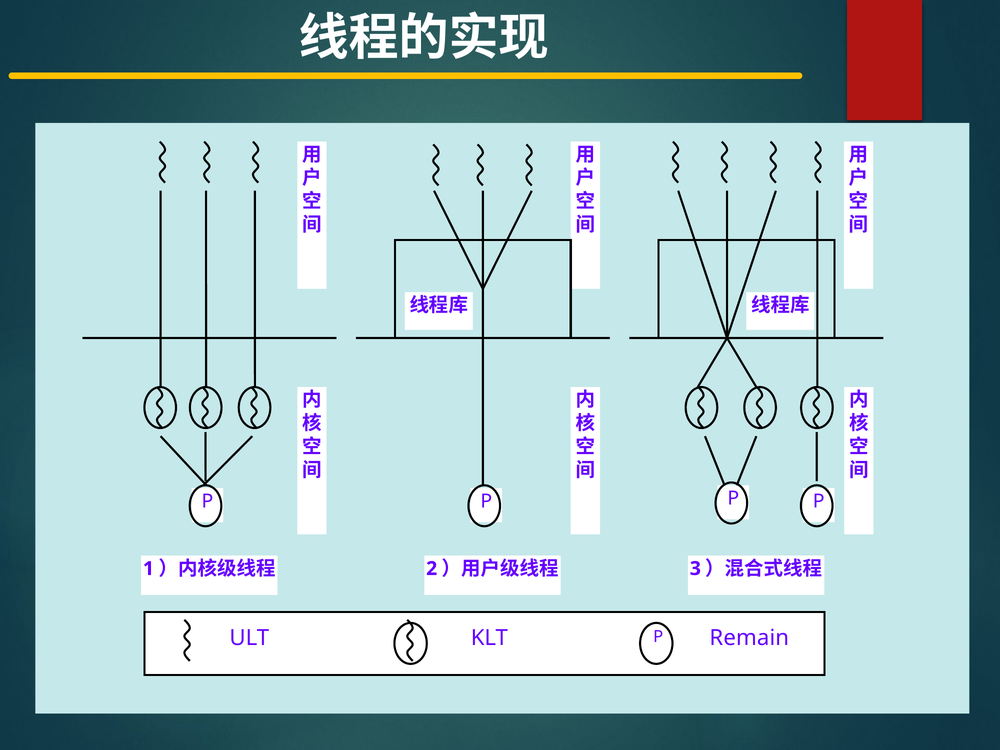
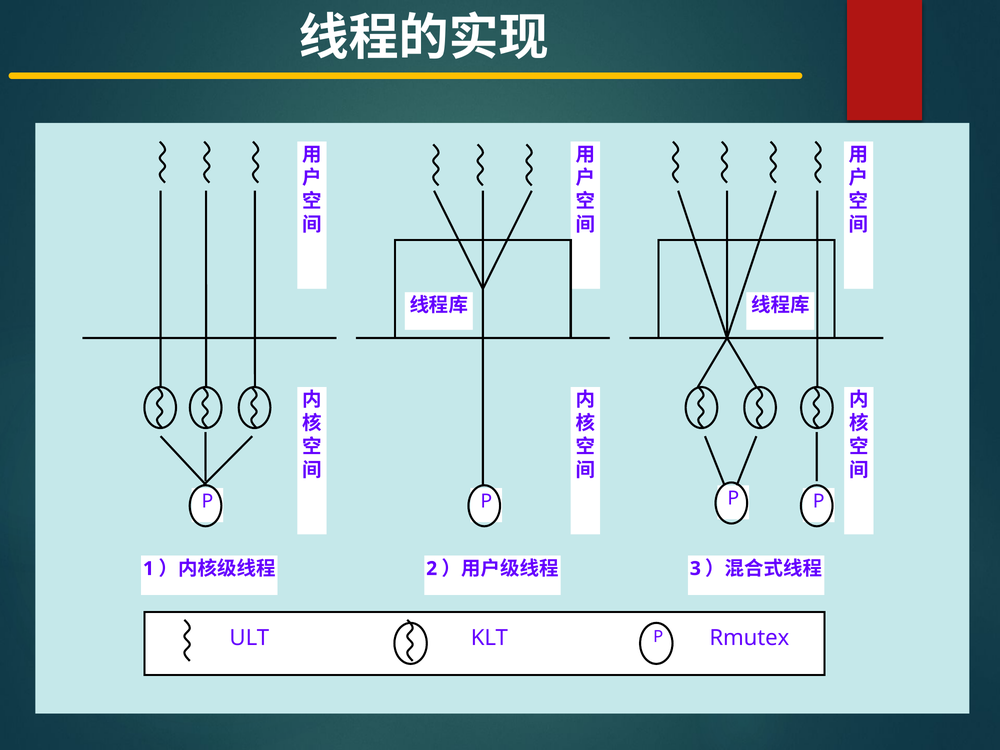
Remain: Remain -> Rmutex
